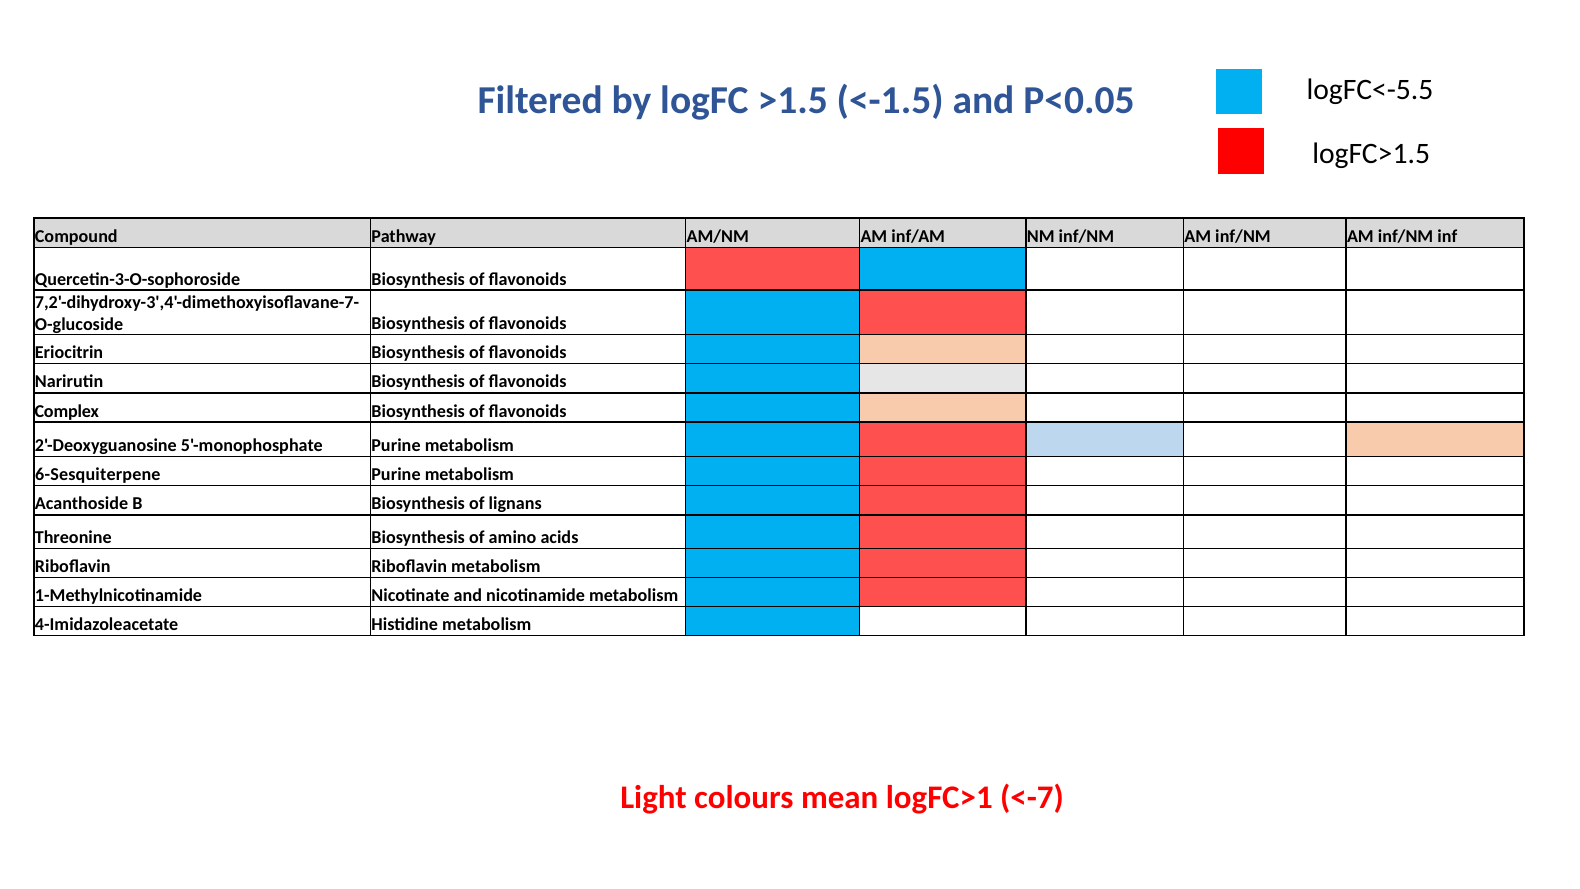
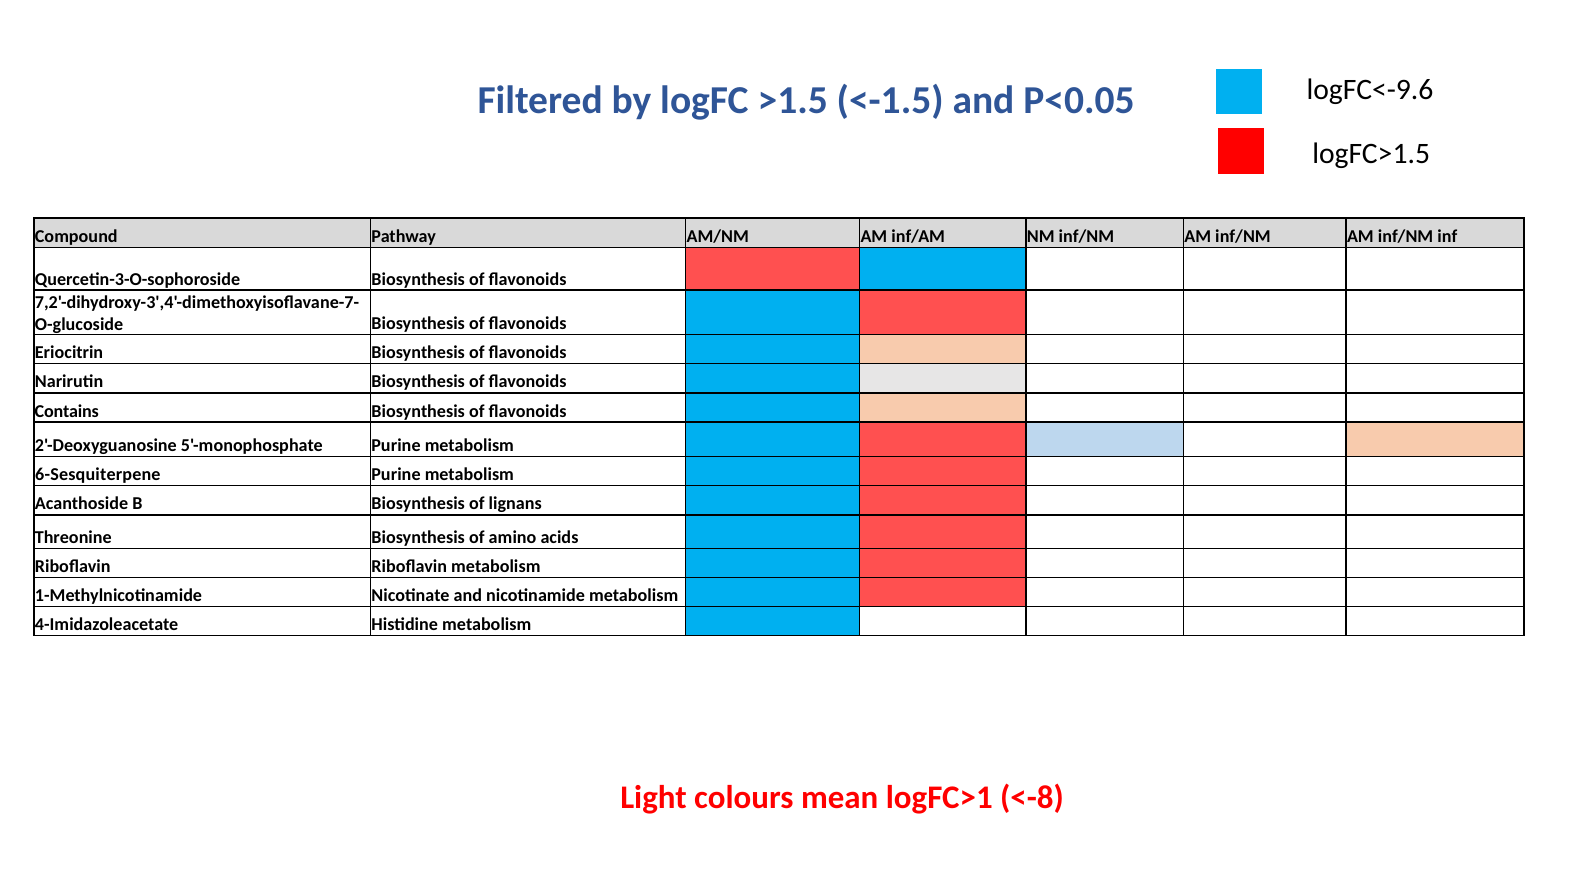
logFC<-5.5: logFC<-5.5 -> logFC<-9.6
Complex: Complex -> Contains
<-7: <-7 -> <-8
